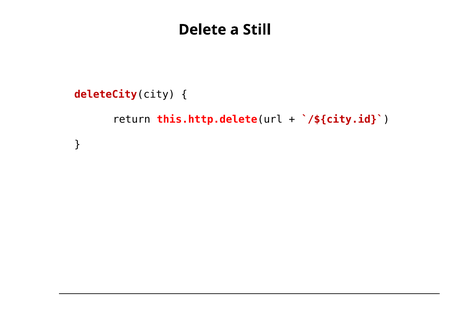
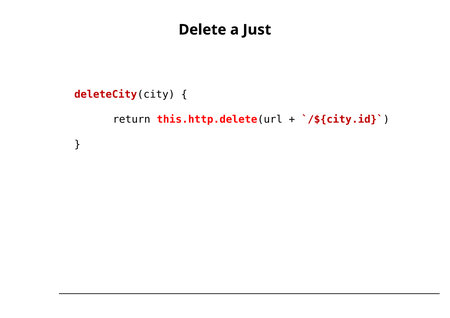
Still: Still -> Just
